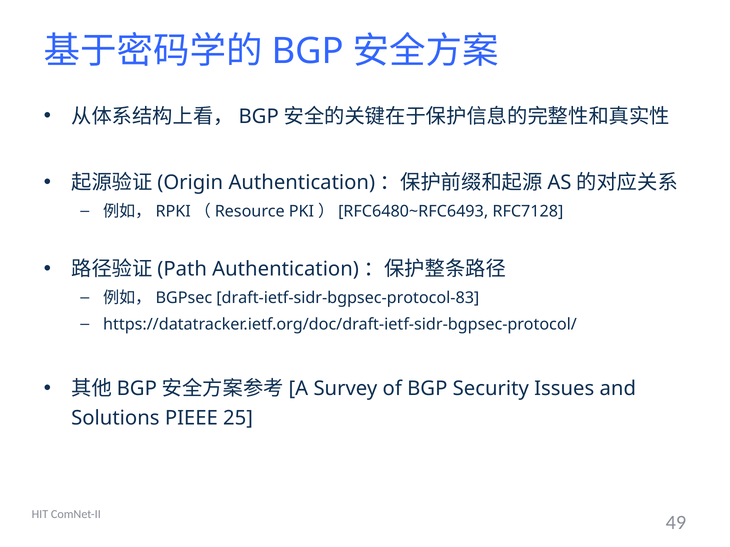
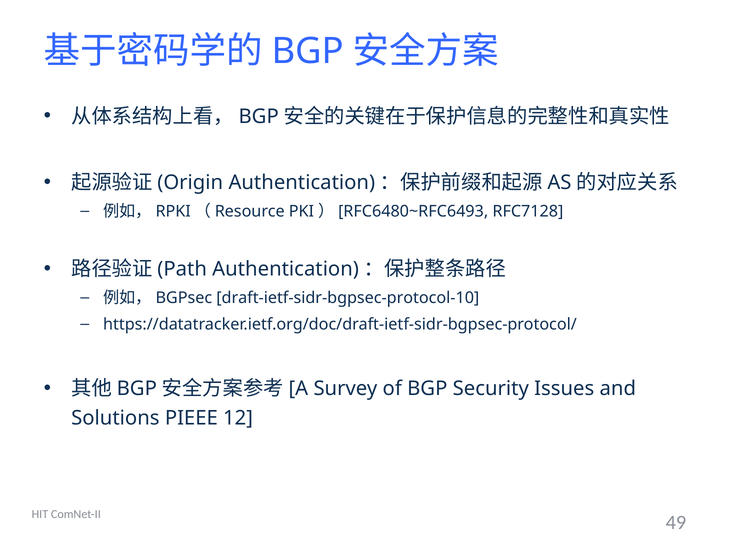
draft-ietf-sidr-bgpsec-protocol-83: draft-ietf-sidr-bgpsec-protocol-83 -> draft-ietf-sidr-bgpsec-protocol-10
25: 25 -> 12
